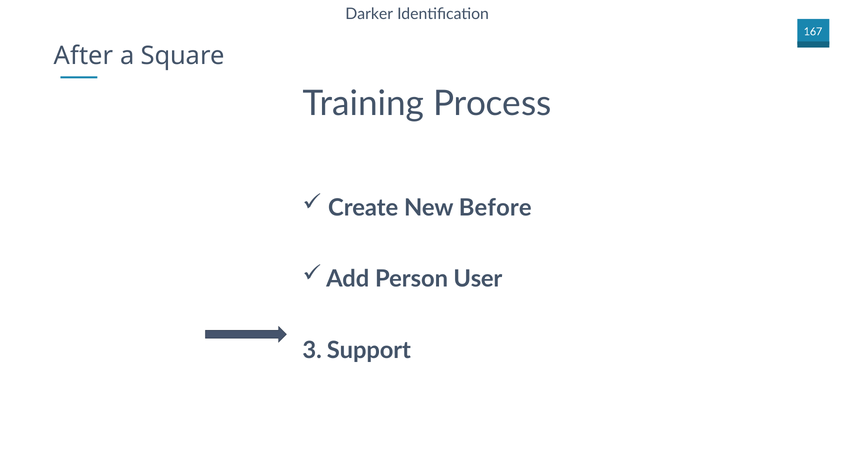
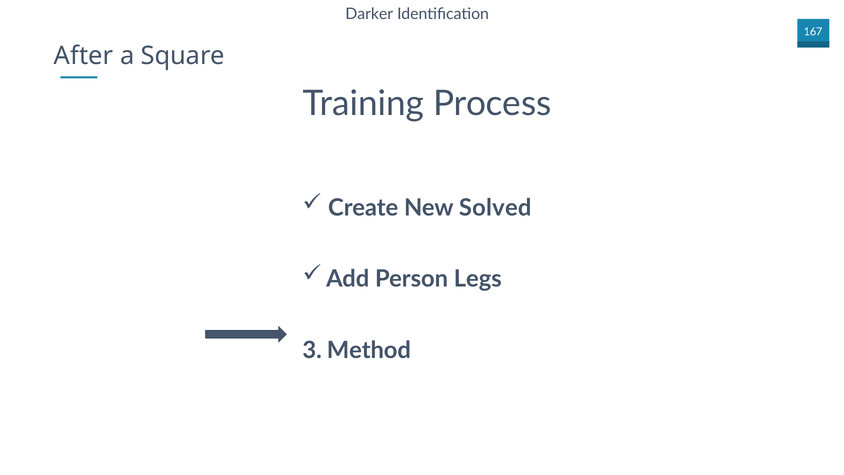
Before: Before -> Solved
User: User -> Legs
Support: Support -> Method
